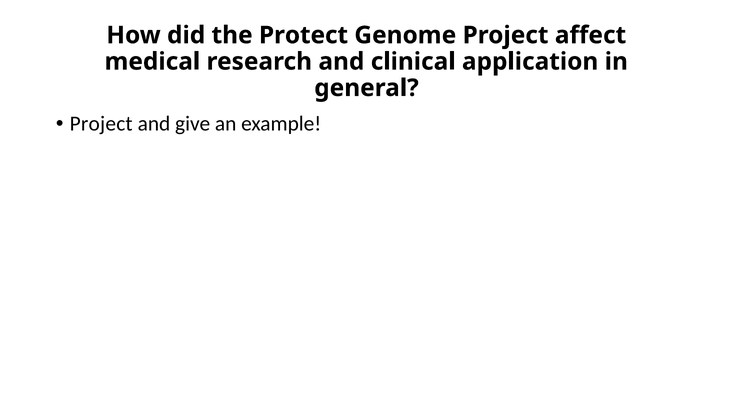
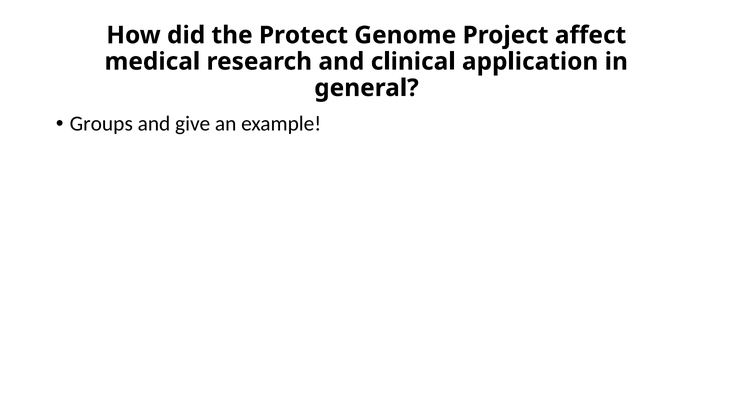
Project at (101, 124): Project -> Groups
